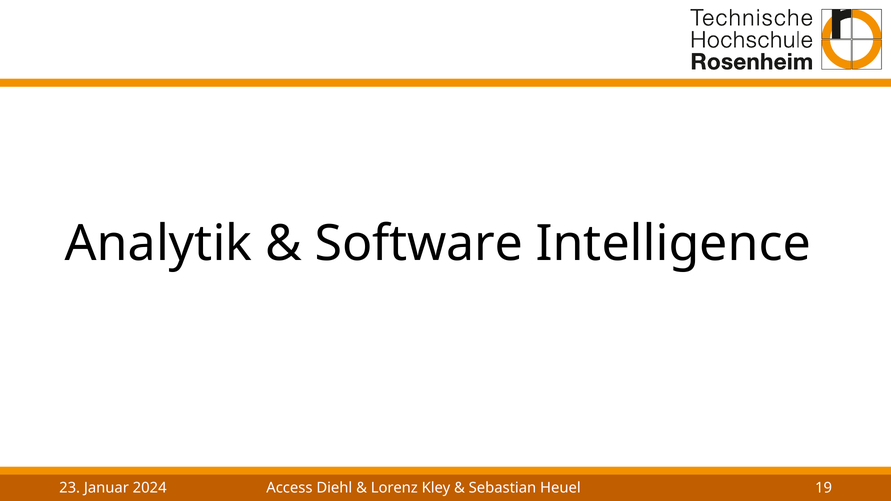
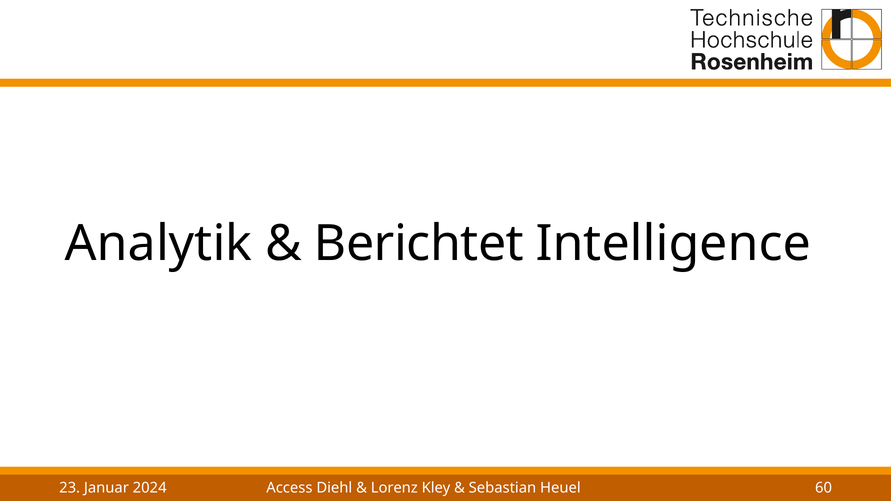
Software: Software -> Berichtet
19: 19 -> 60
